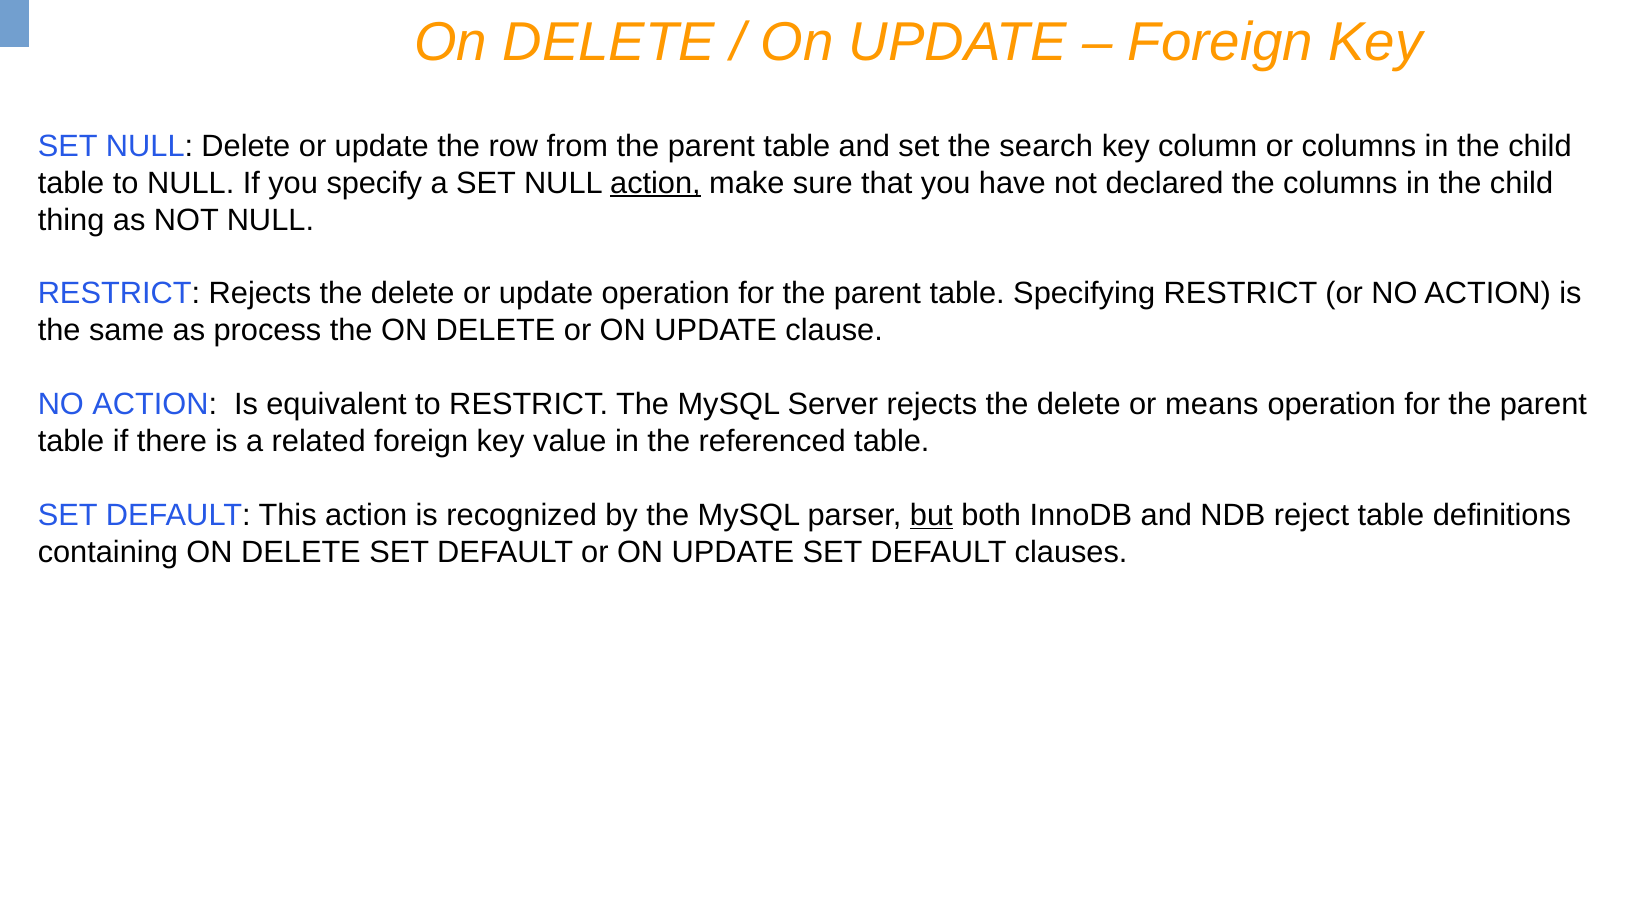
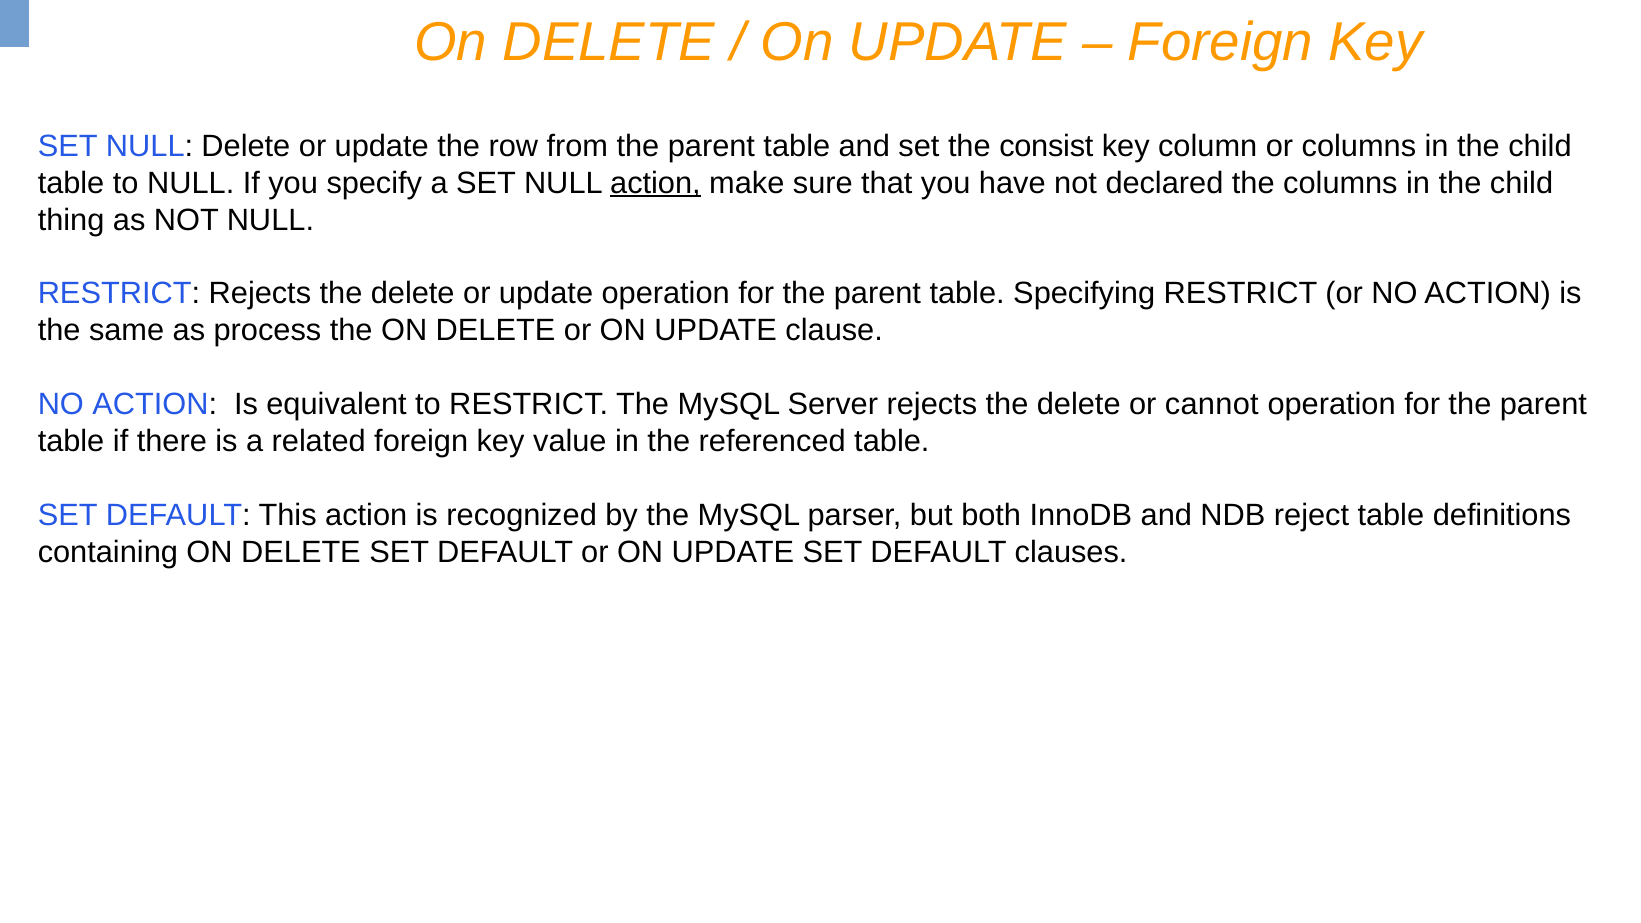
search: search -> consist
means: means -> cannot
but underline: present -> none
